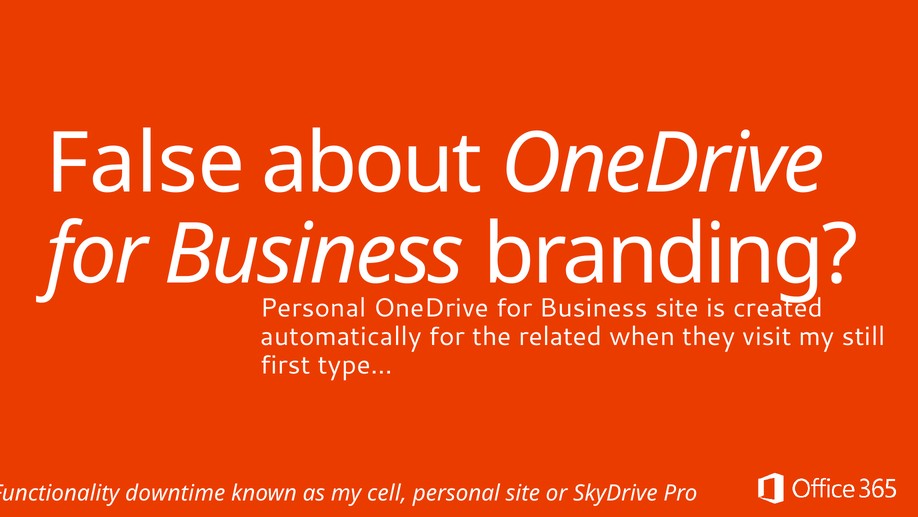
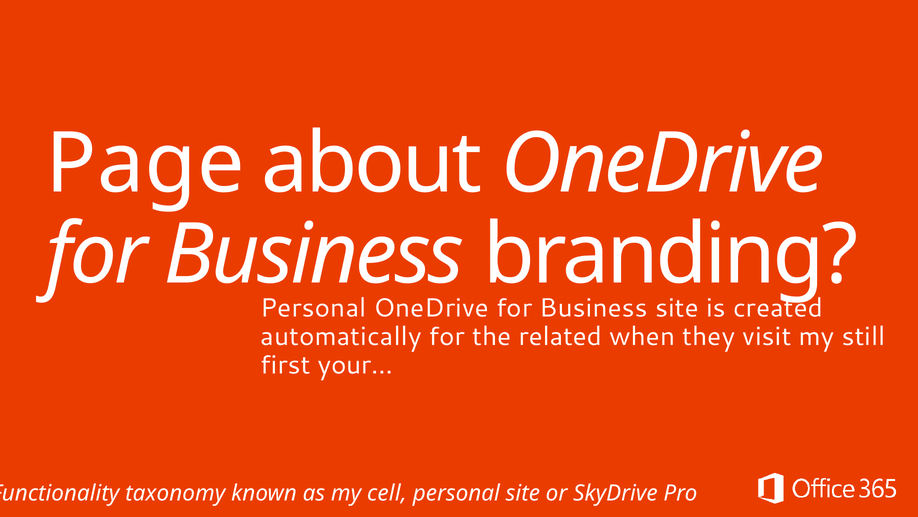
False: False -> Page
type…: type… -> your…
downtime: downtime -> taxonomy
